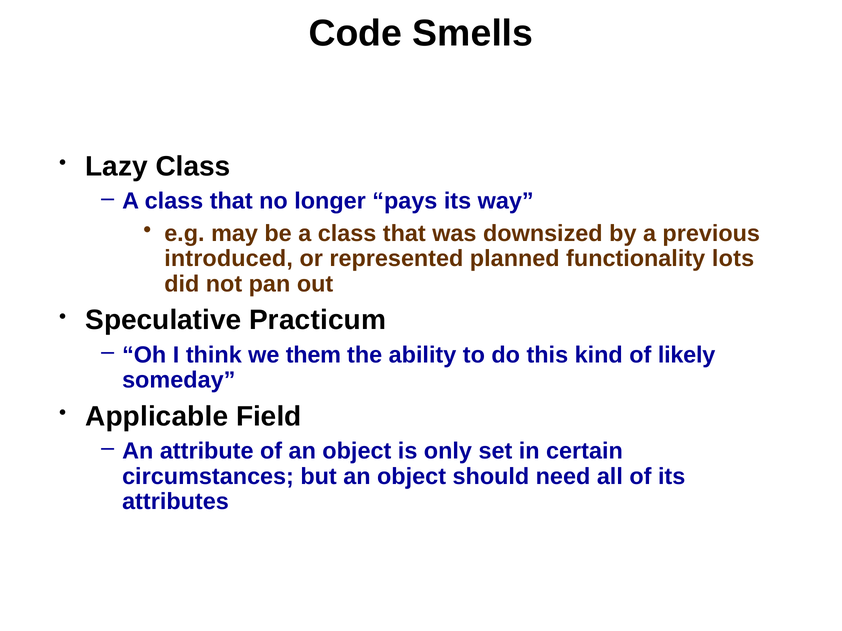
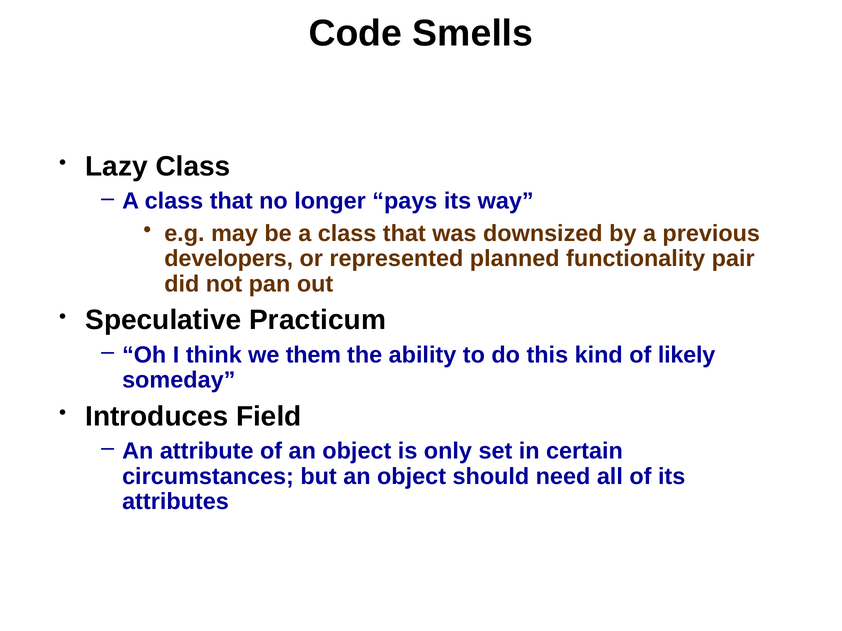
introduced: introduced -> developers
lots: lots -> pair
Applicable: Applicable -> Introduces
